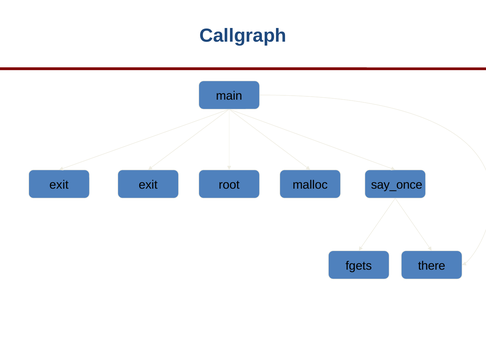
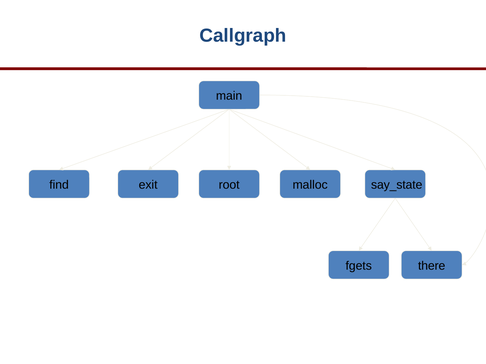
exit at (59, 185): exit -> find
say_once: say_once -> say_state
